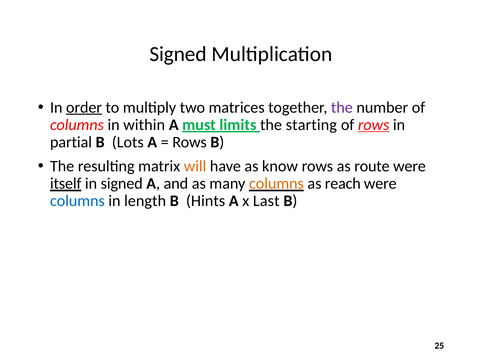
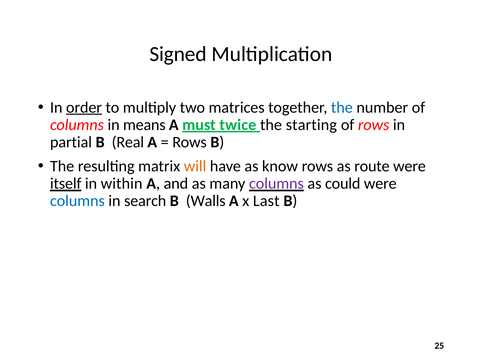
the at (342, 107) colour: purple -> blue
within: within -> means
limits: limits -> twice
rows at (374, 125) underline: present -> none
Lots: Lots -> Real
in signed: signed -> within
columns at (276, 183) colour: orange -> purple
reach: reach -> could
length: length -> search
Hints: Hints -> Walls
